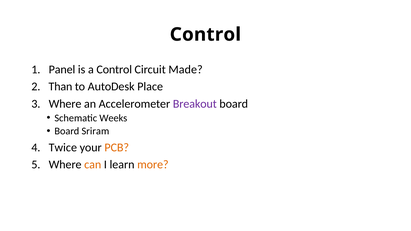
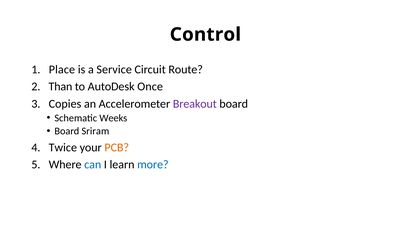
Panel: Panel -> Place
a Control: Control -> Service
Made: Made -> Route
Place: Place -> Once
Where at (65, 104): Where -> Copies
can colour: orange -> blue
more colour: orange -> blue
